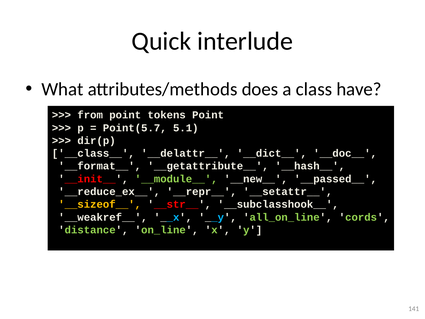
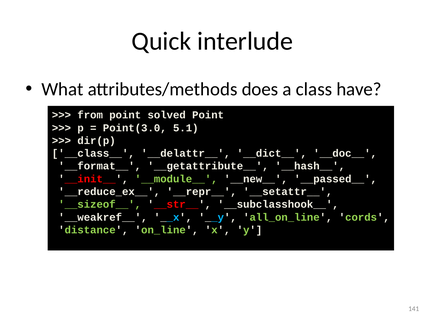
tokens: tokens -> solved
Point(5.7: Point(5.7 -> Point(3.0
__sizeof__ colour: yellow -> light green
